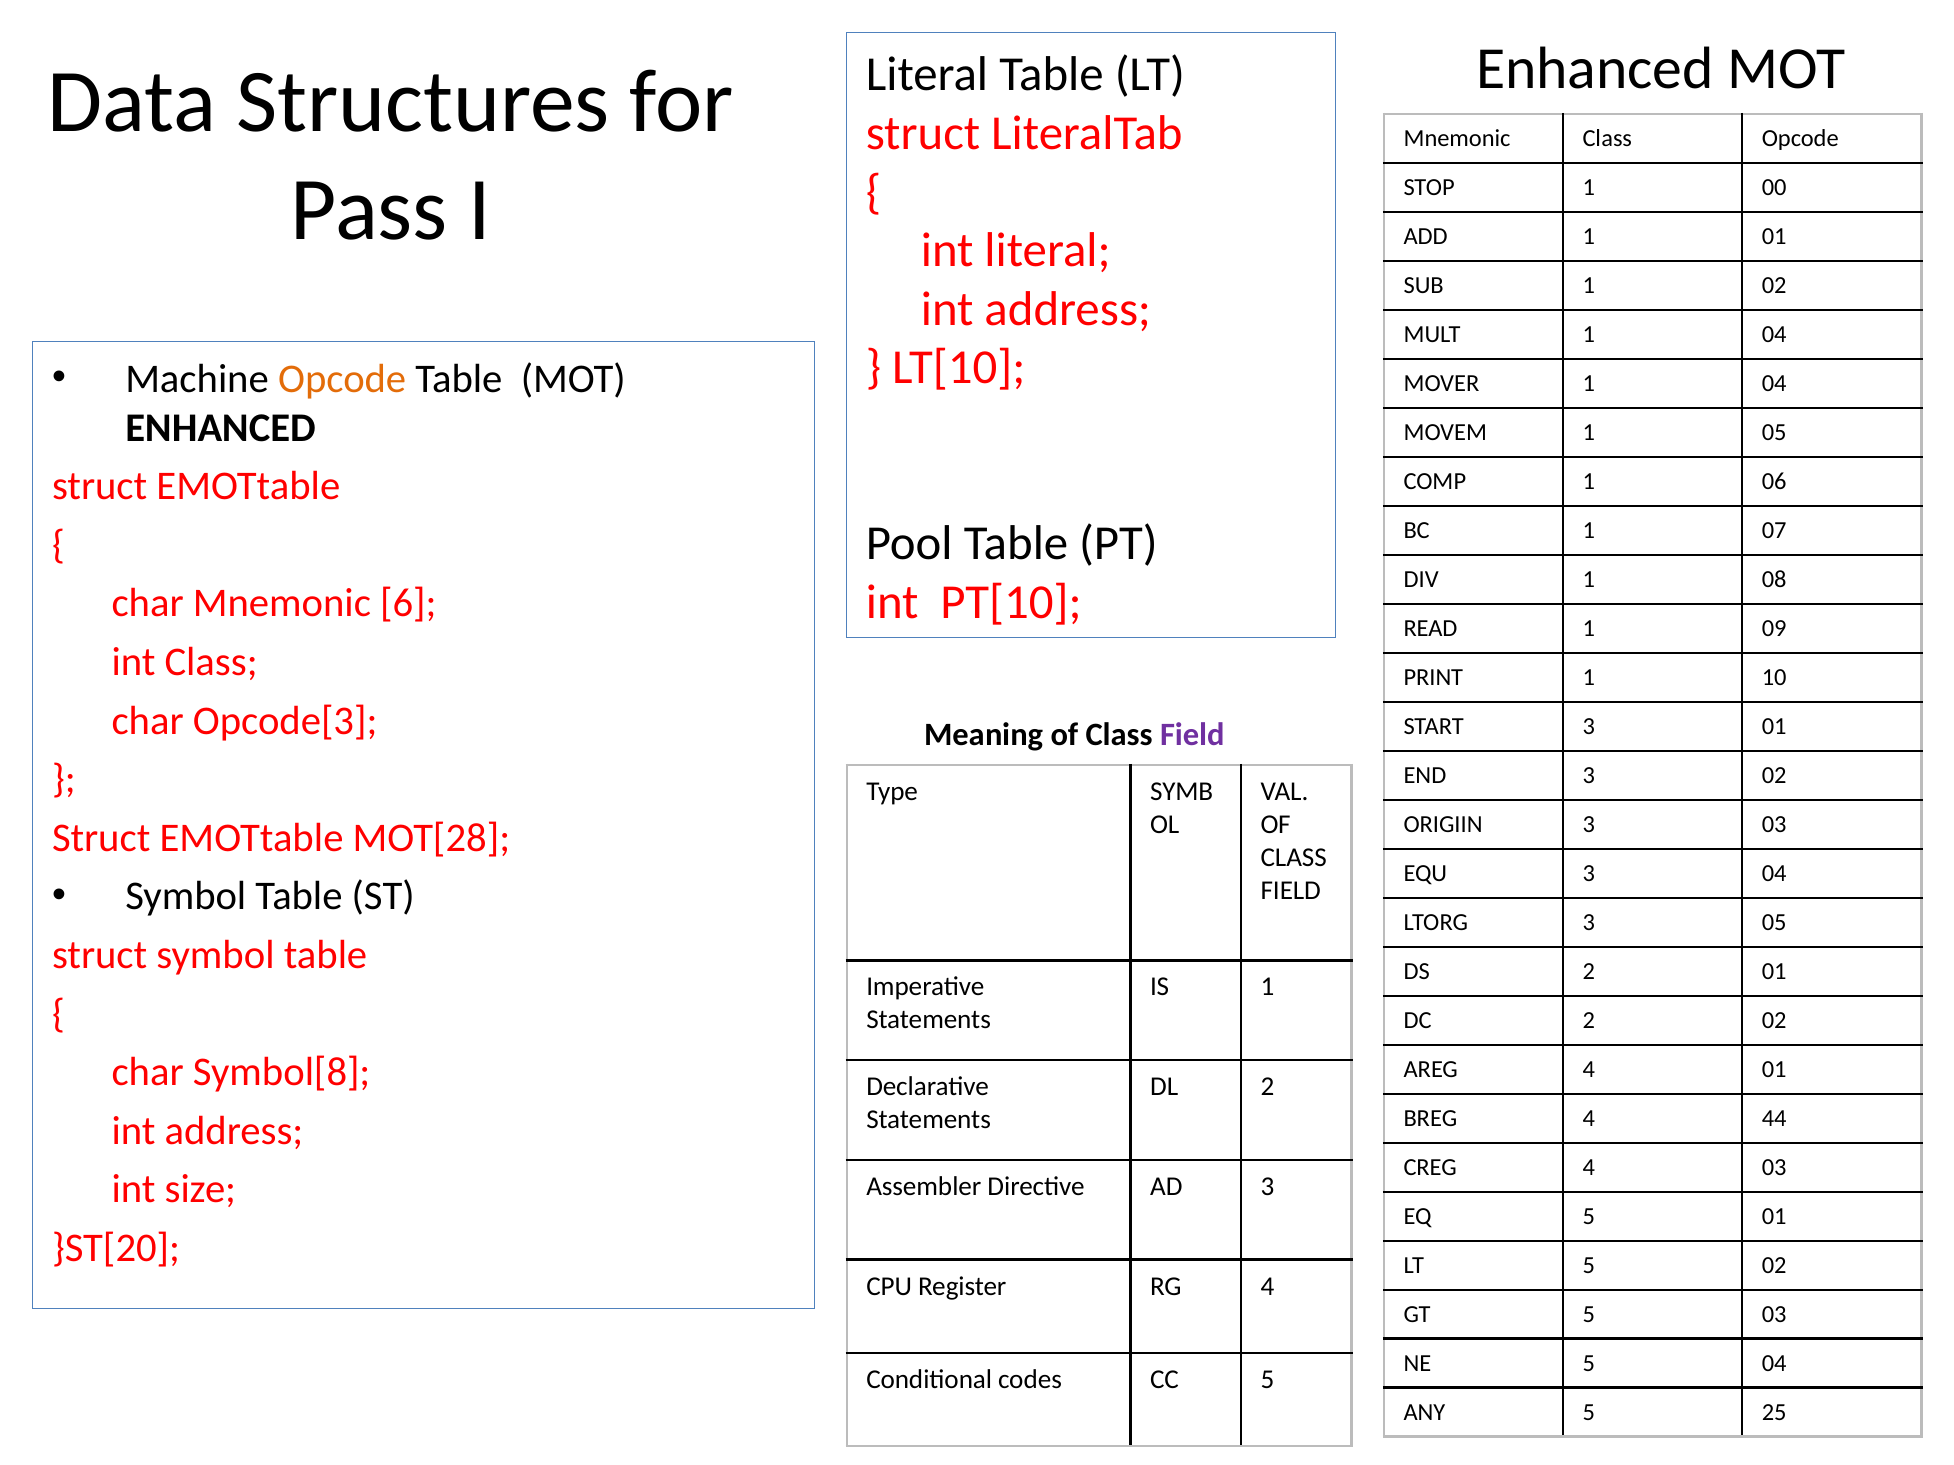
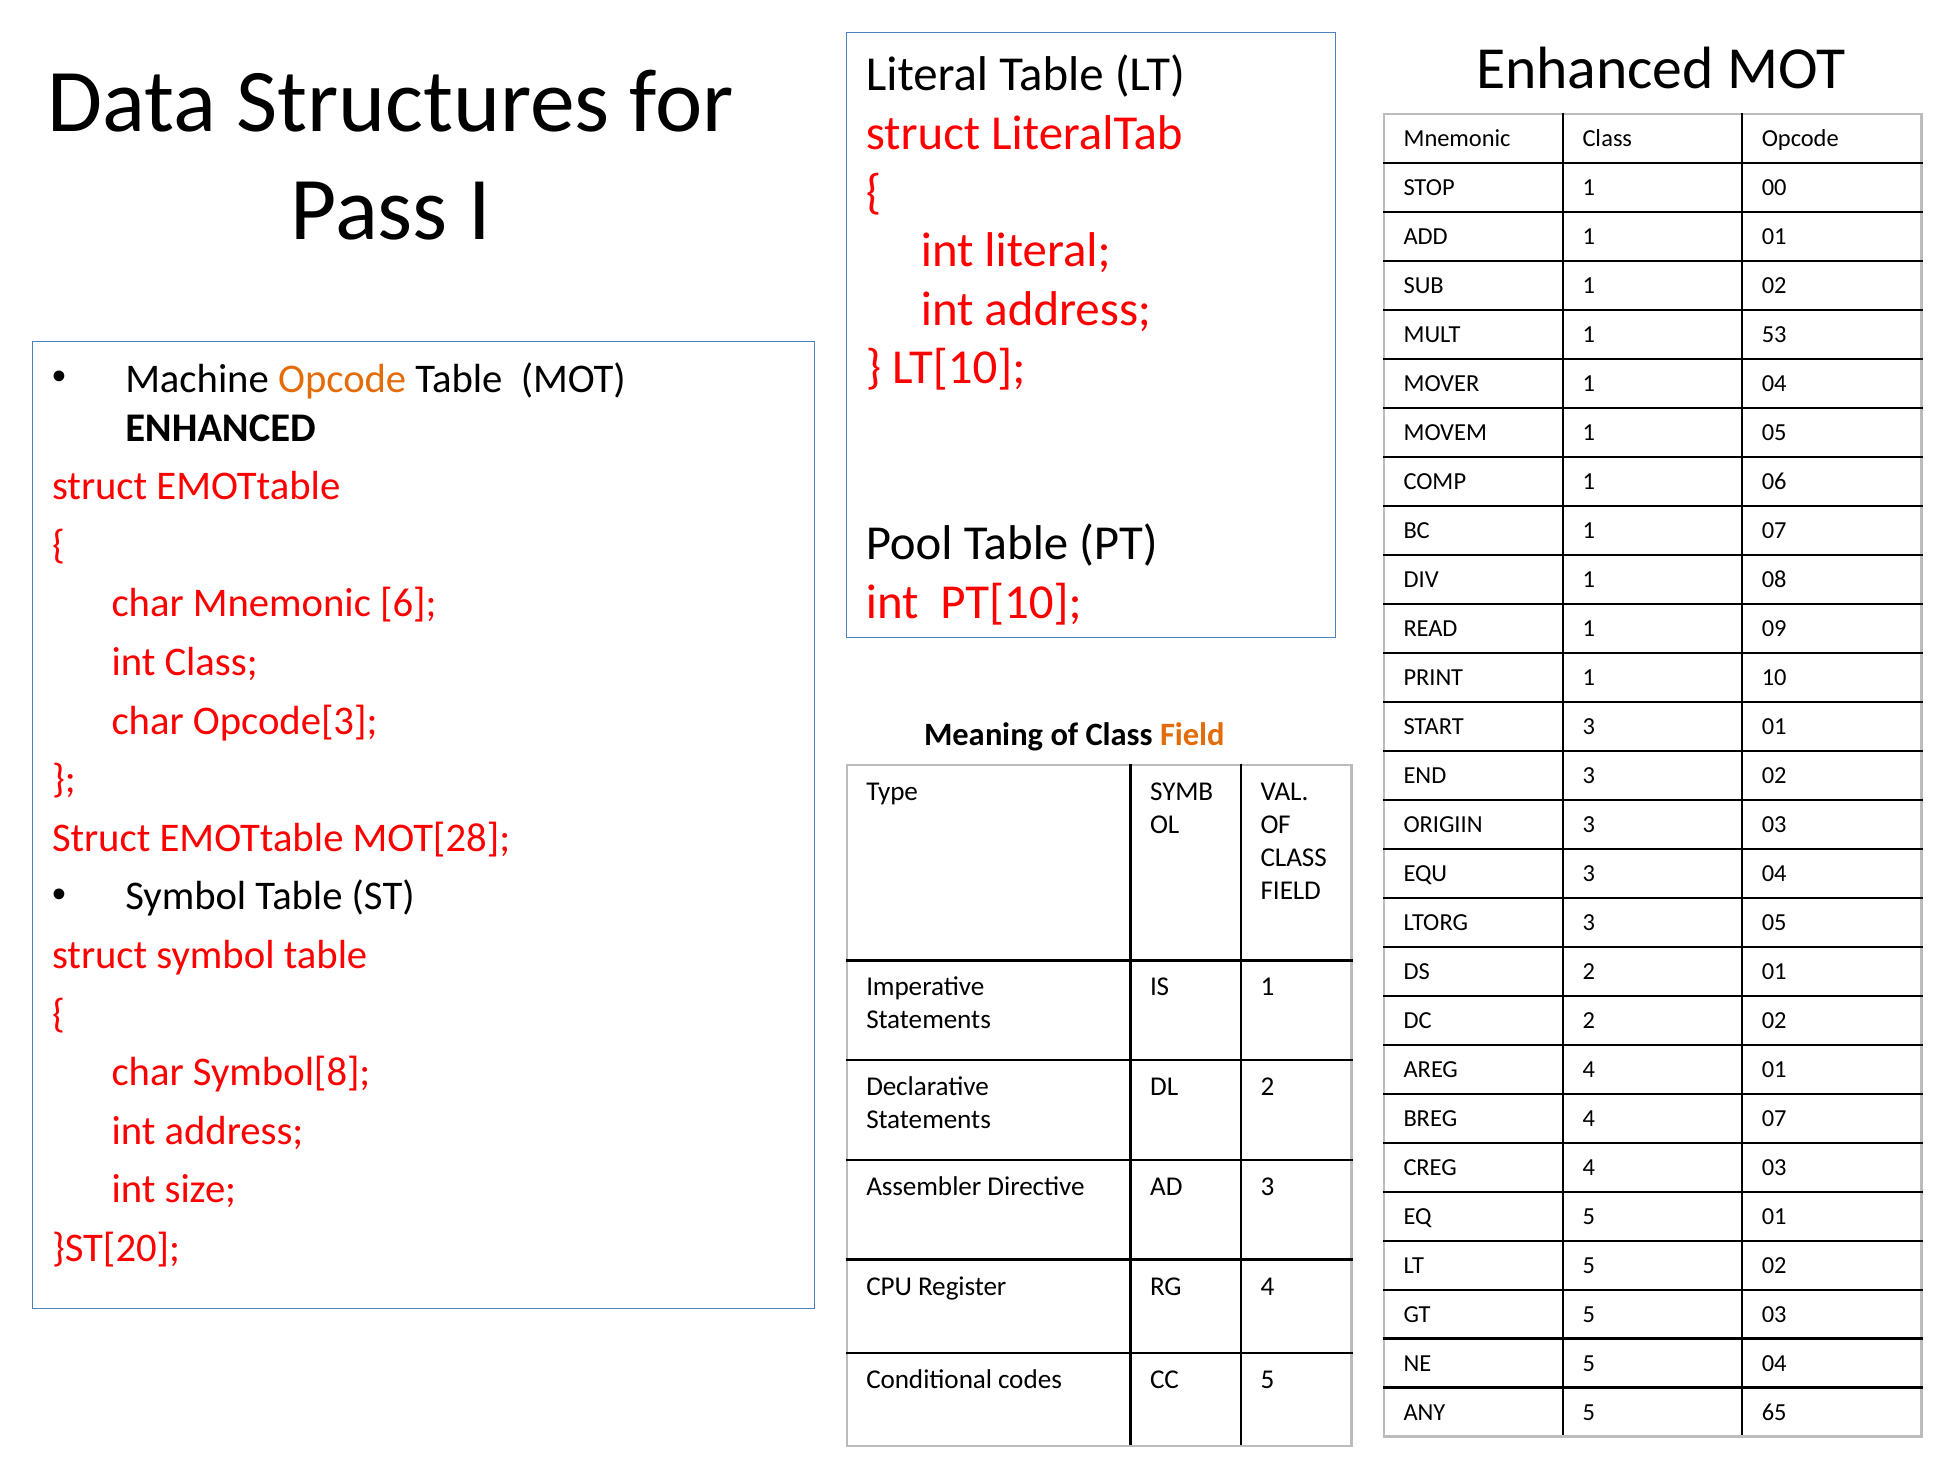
MULT 1 04: 04 -> 53
Field at (1192, 735) colour: purple -> orange
4 44: 44 -> 07
25: 25 -> 65
